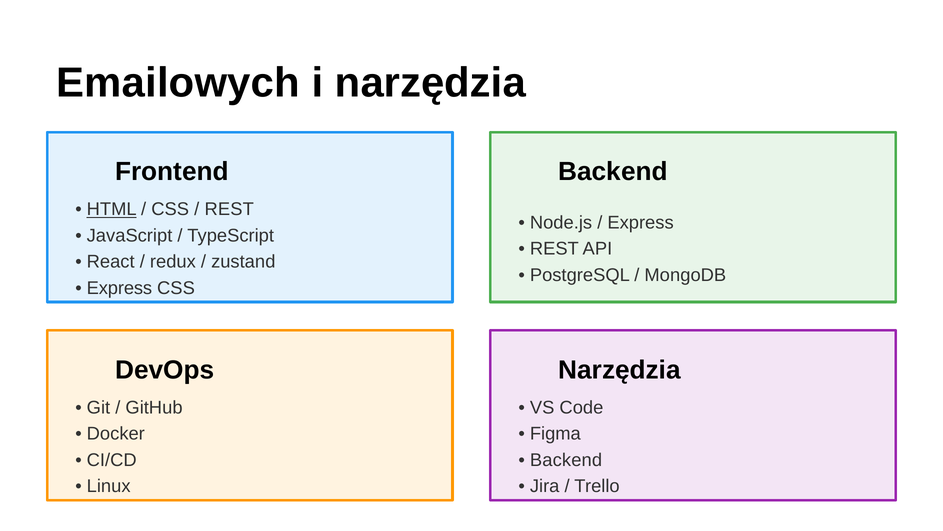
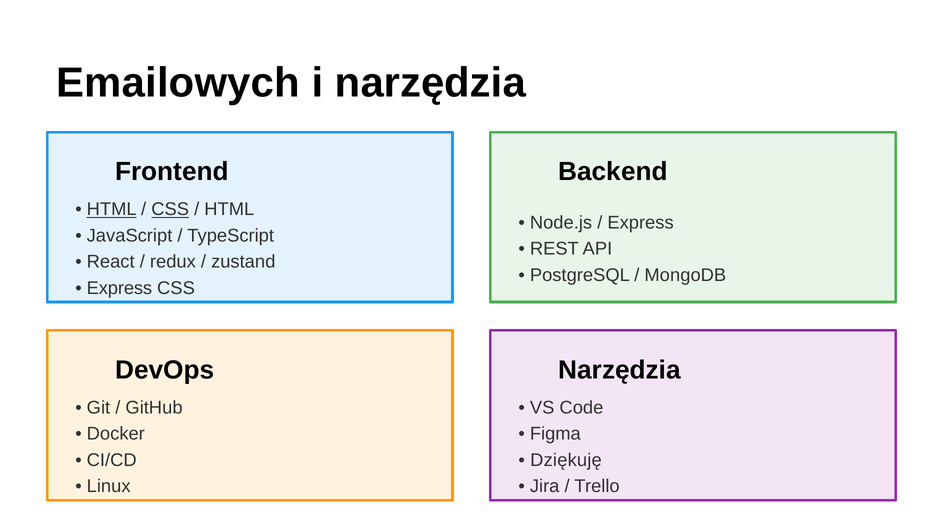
CSS at (170, 209) underline: none -> present
REST at (229, 209): REST -> HTML
Backend at (566, 460): Backend -> Dziękuję
